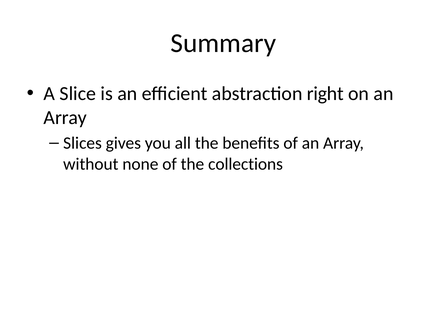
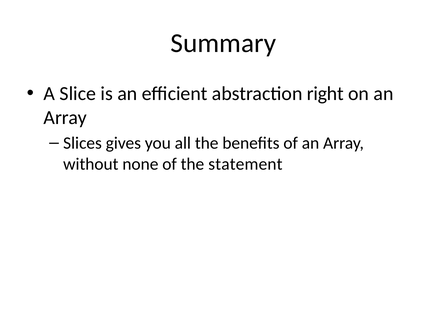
collections: collections -> statement
